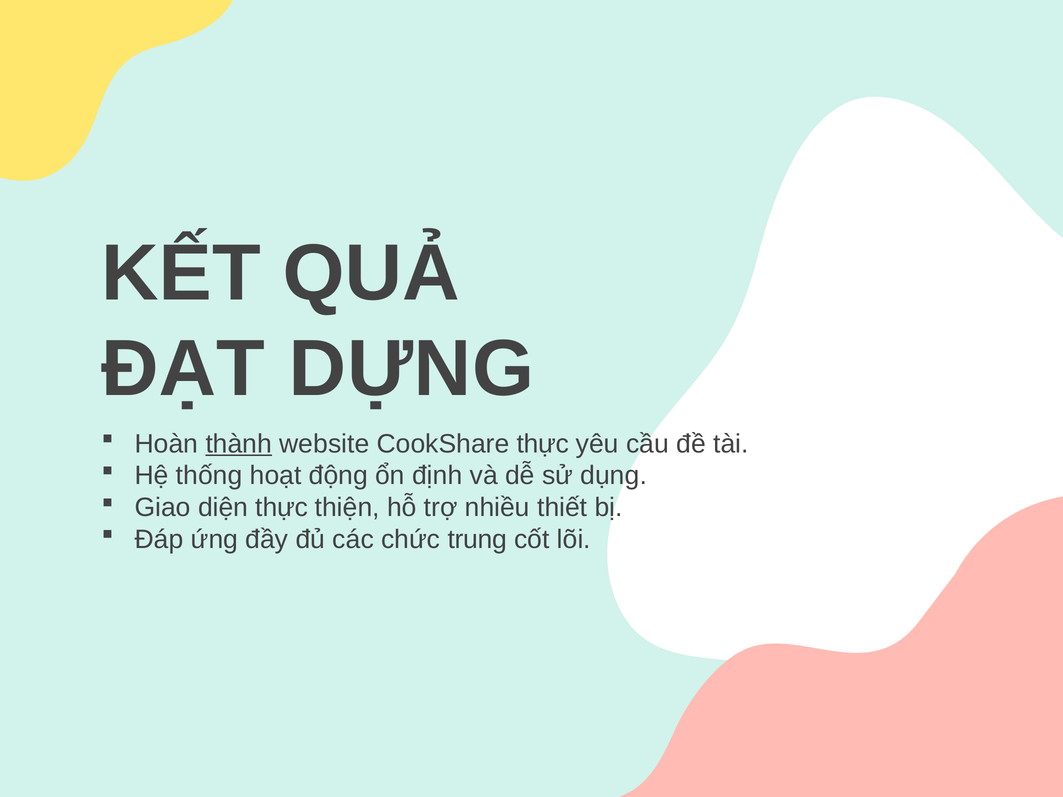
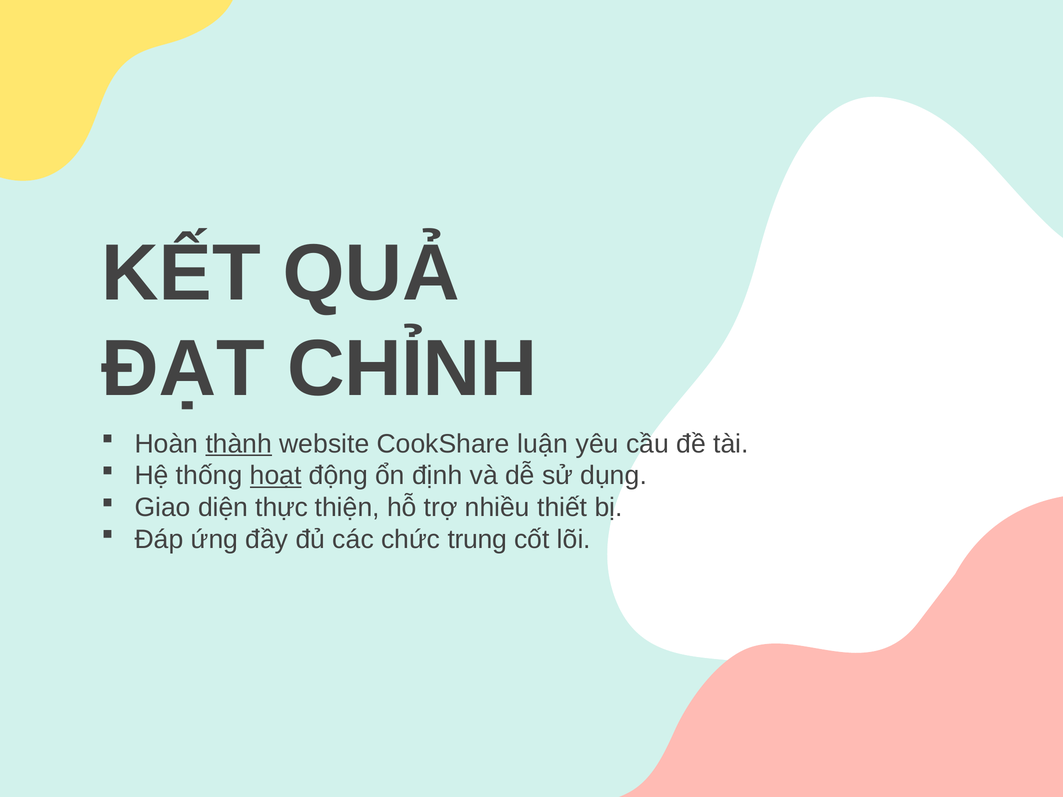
DỰNG: DỰNG -> CHỈNH
CookShare thực: thực -> luận
hoạt underline: none -> present
